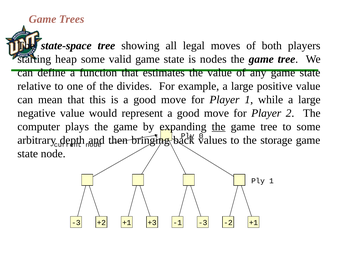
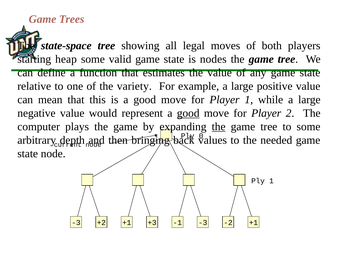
divides: divides -> variety
good at (188, 113) underline: none -> present
storage: storage -> needed
